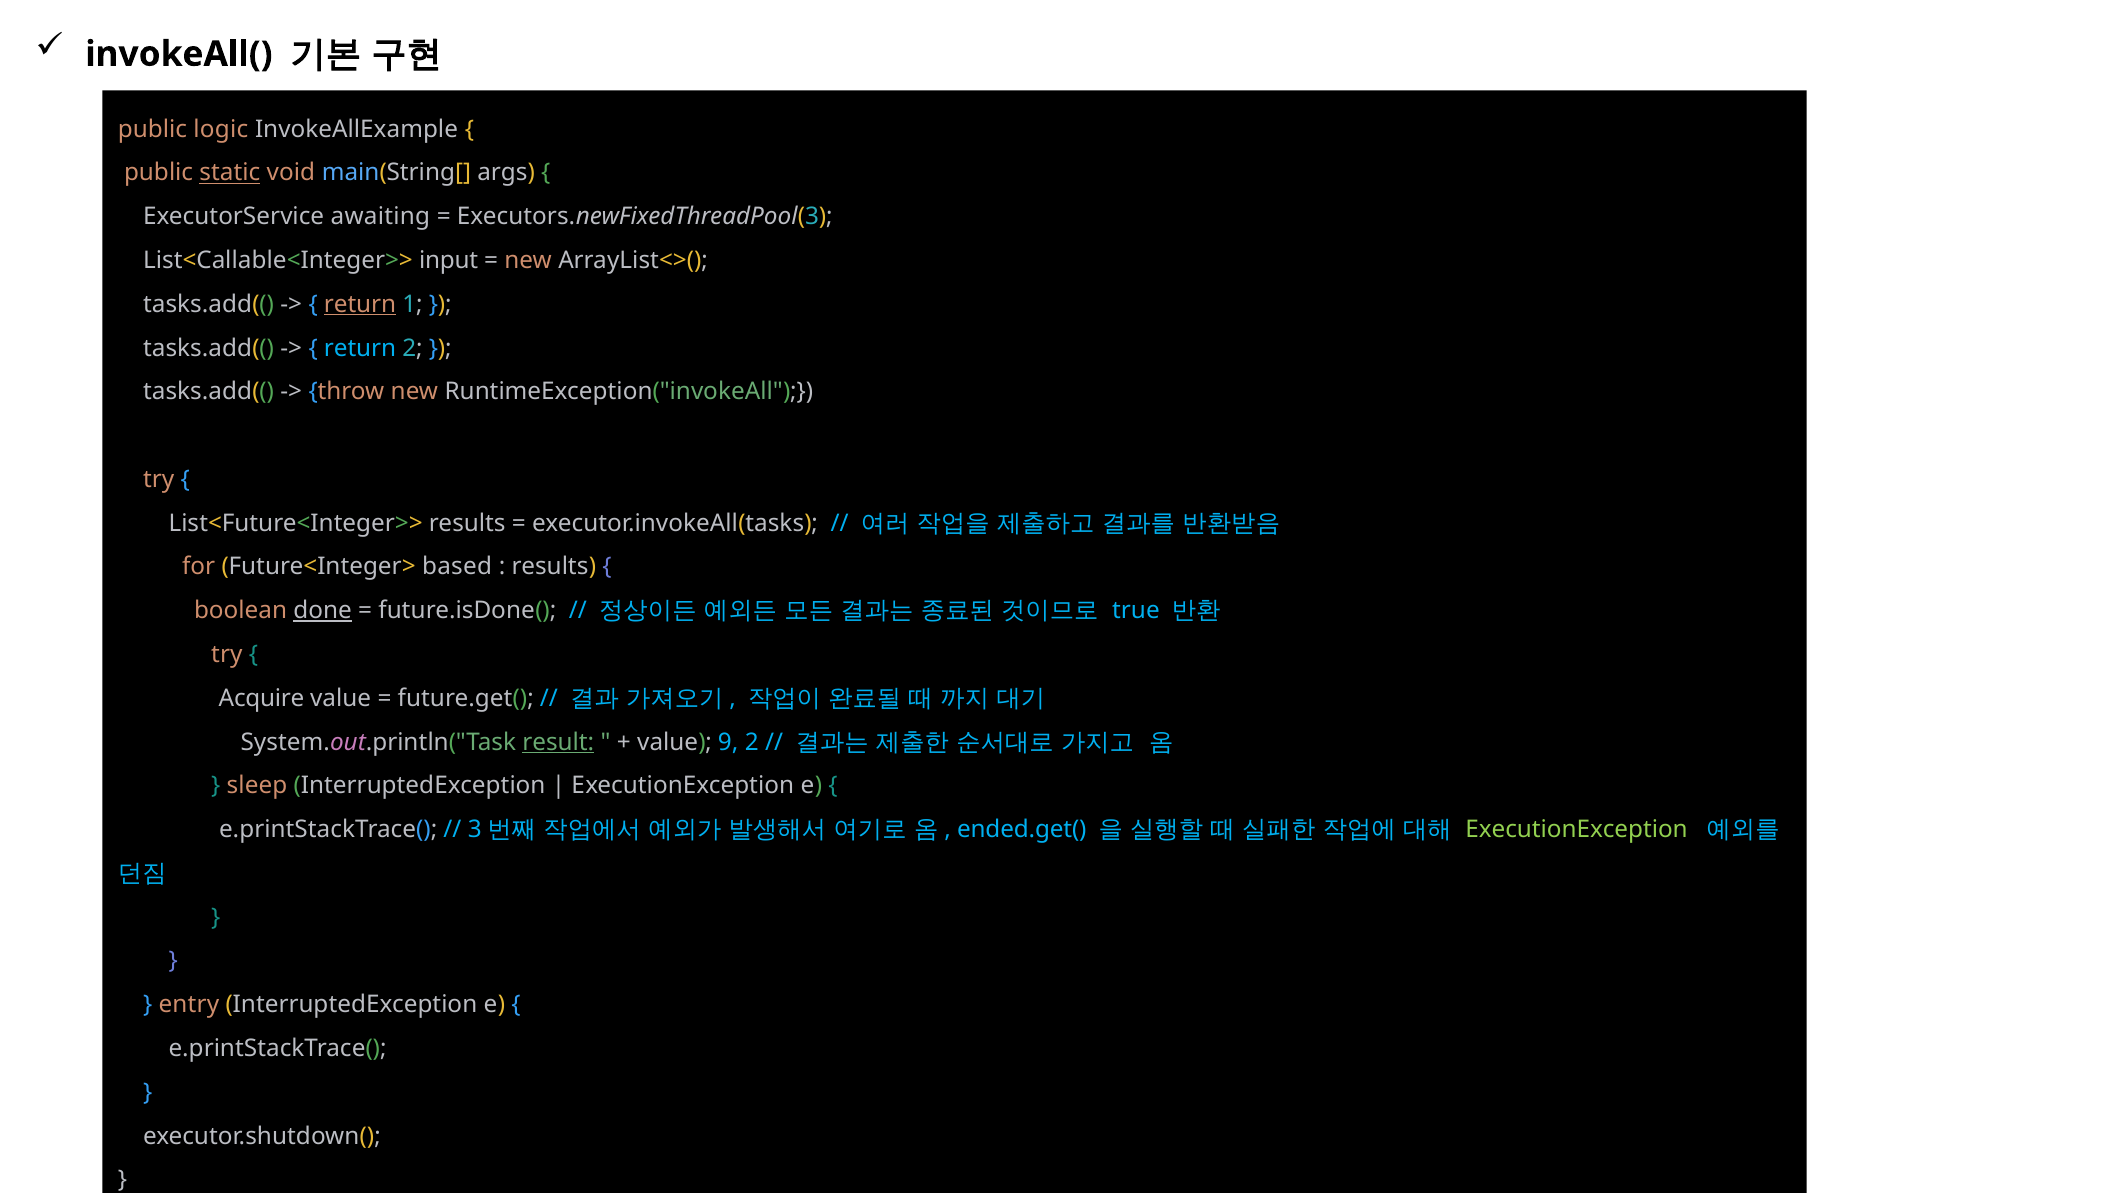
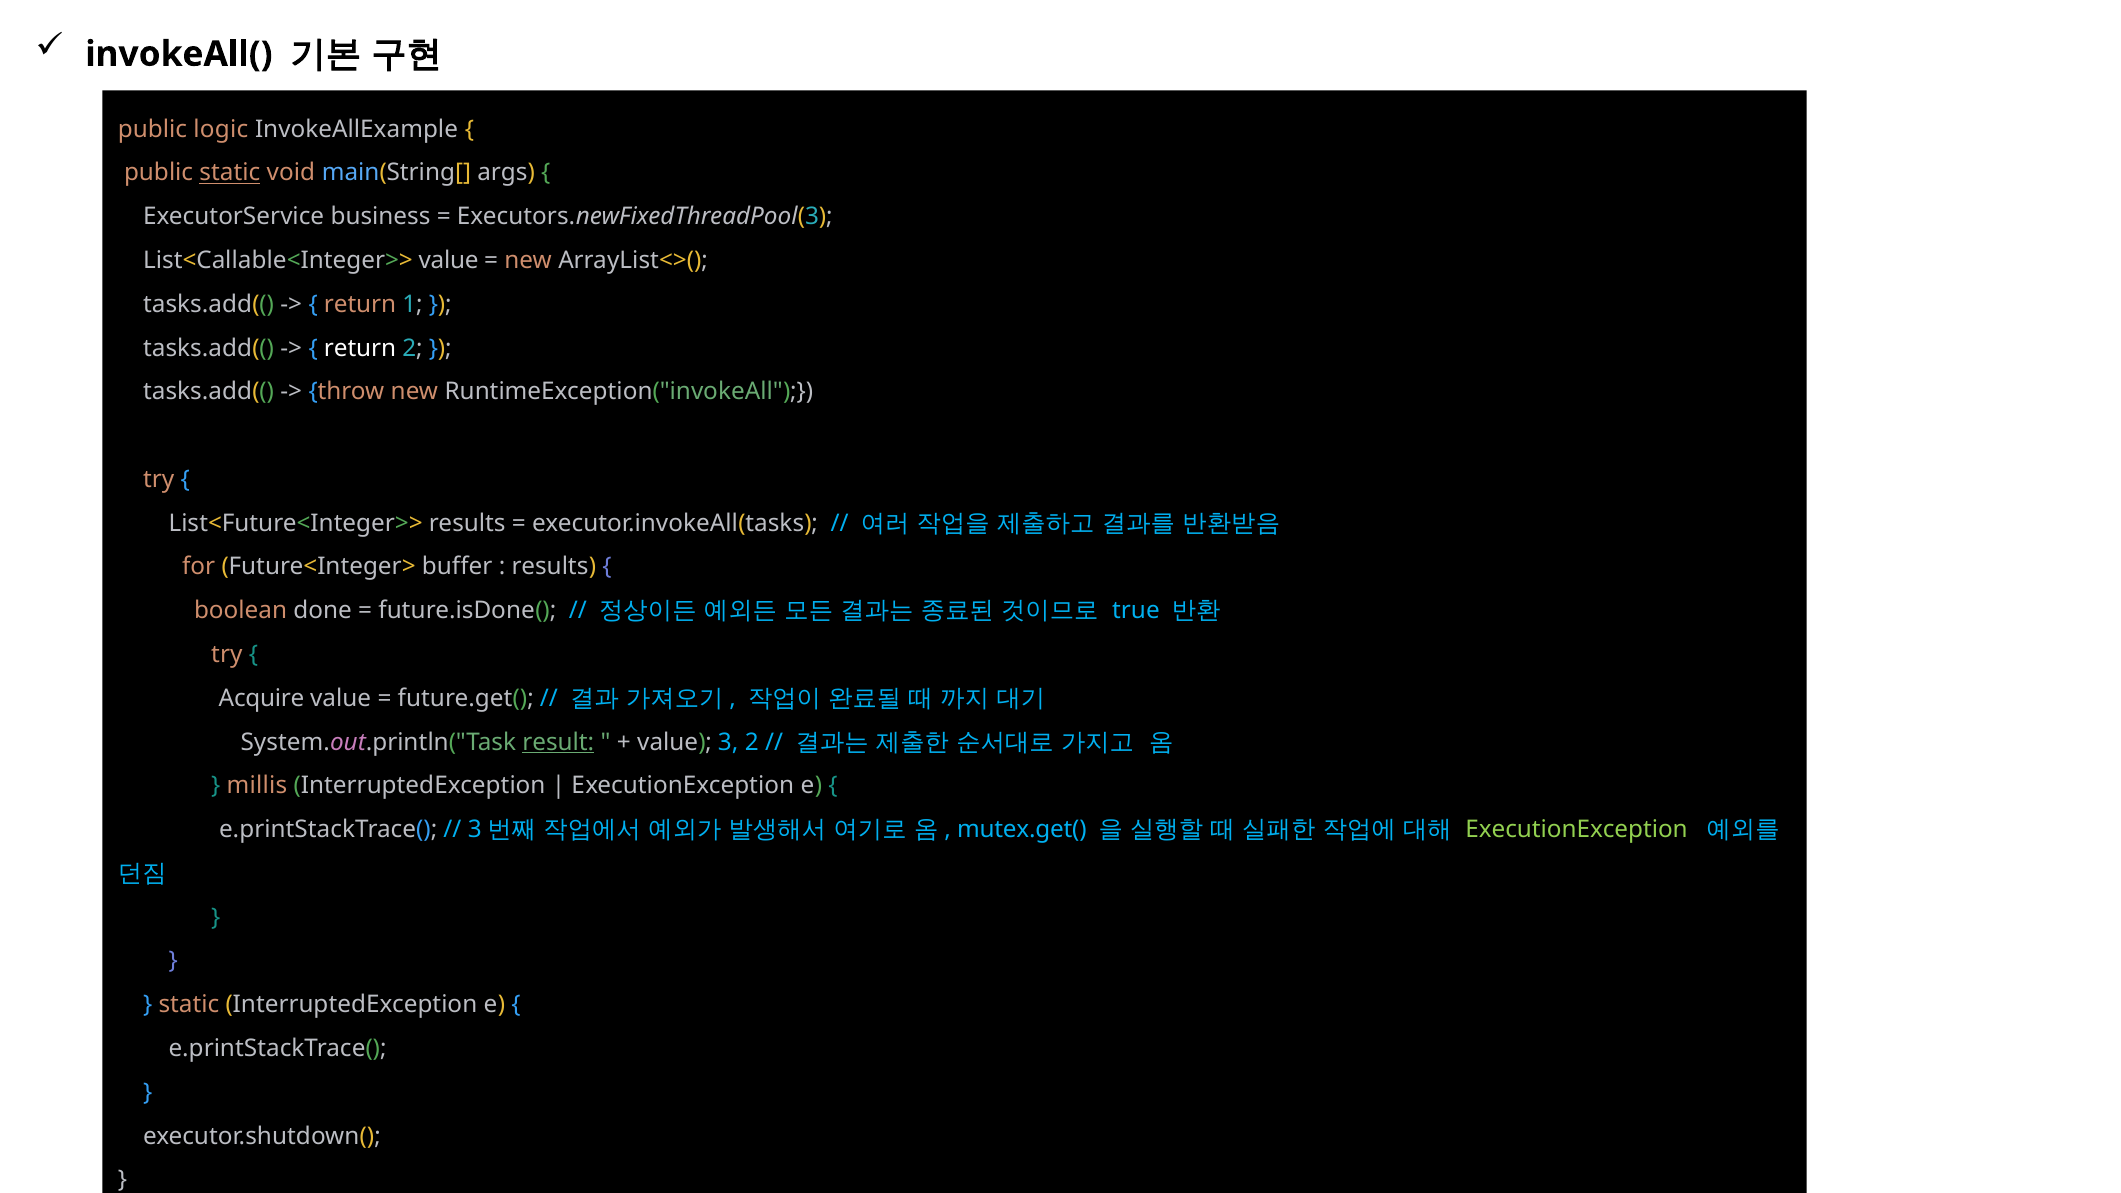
awaiting: awaiting -> business
List<Callable<Integer>> input: input -> value
return at (360, 304) underline: present -> none
return at (360, 348) colour: light blue -> white
based: based -> buffer
done underline: present -> none
9: 9 -> 3
sleep: sleep -> millis
ended.get(: ended.get( -> mutex.get(
entry at (189, 1005): entry -> static
